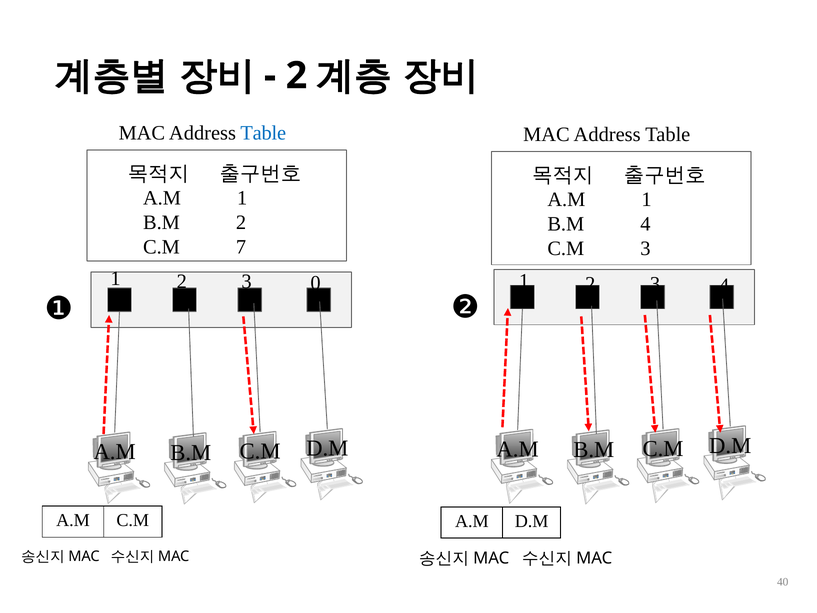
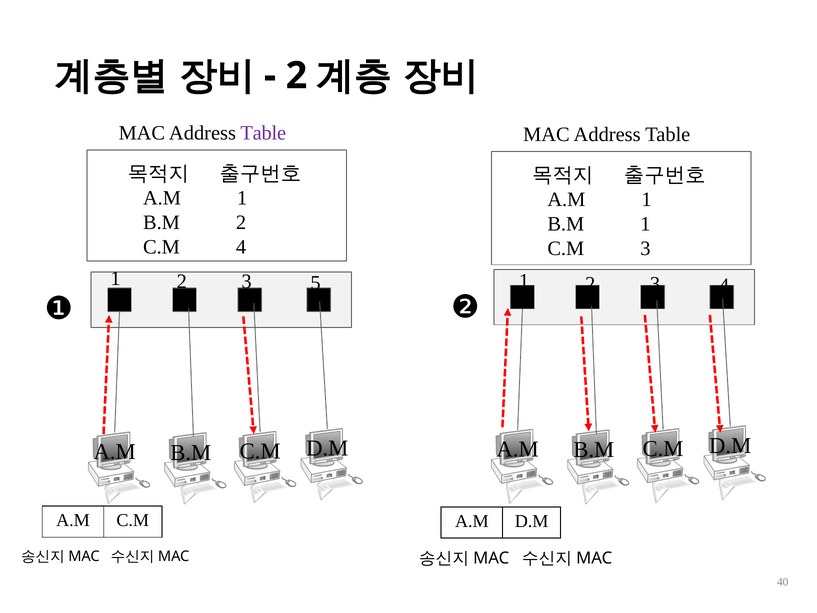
Table at (263, 133) colour: blue -> purple
B.M 4: 4 -> 1
C.M 7: 7 -> 4
0: 0 -> 5
